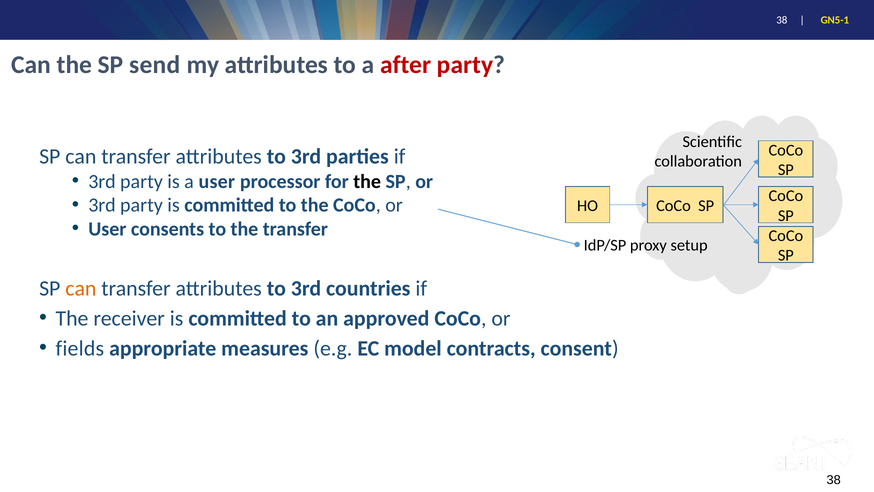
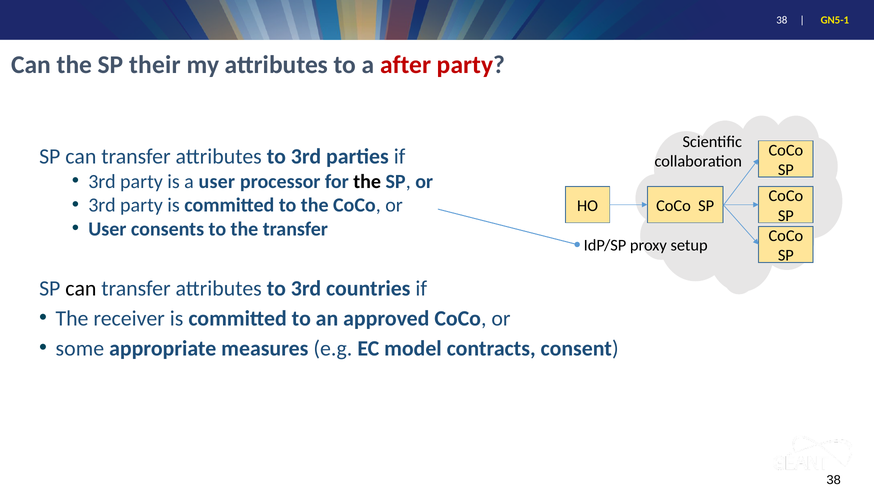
send: send -> their
can at (81, 288) colour: orange -> black
fields: fields -> some
